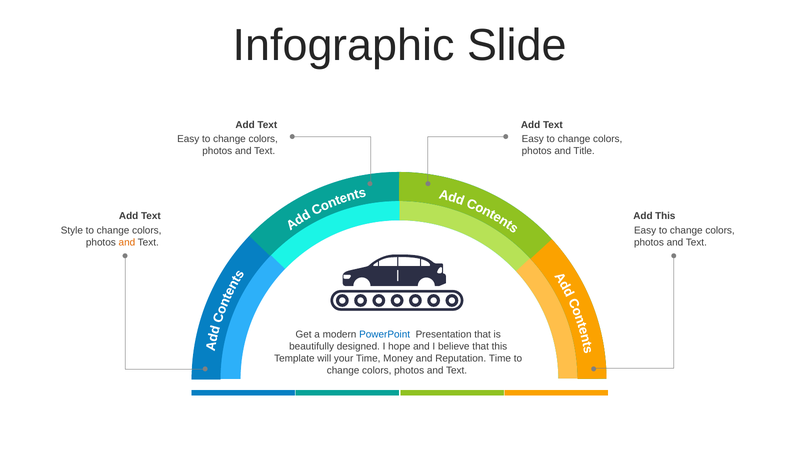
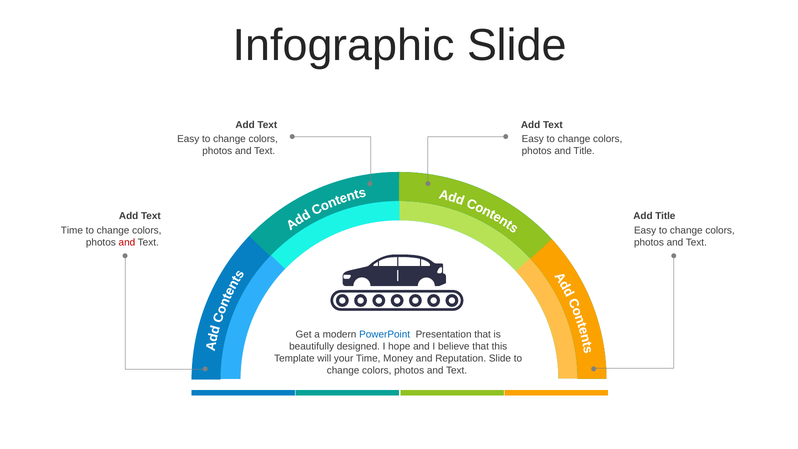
Add This: This -> Title
Style at (72, 230): Style -> Time
and at (127, 242) colour: orange -> red
Reputation Time: Time -> Slide
